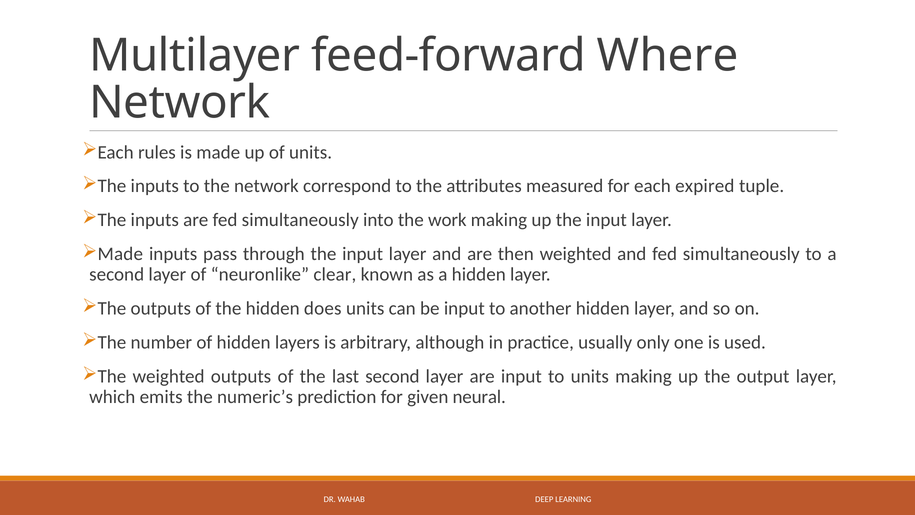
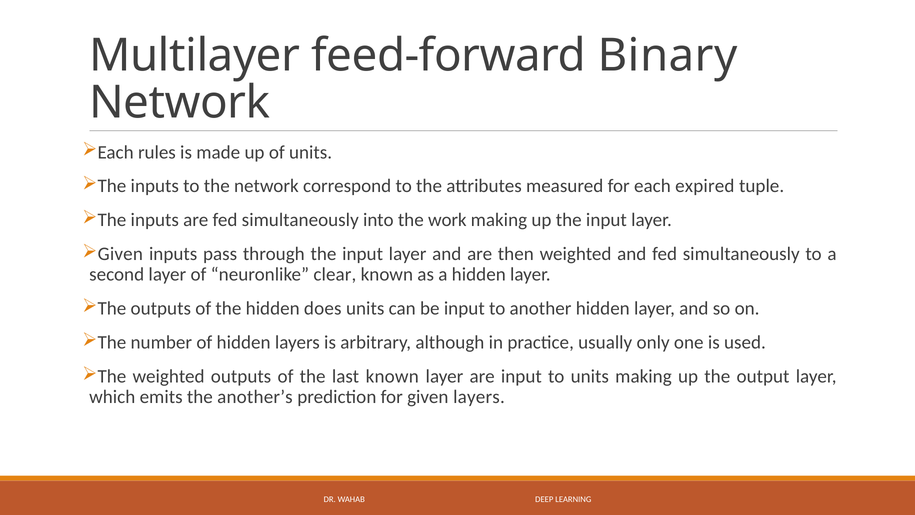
Where: Where -> Binary
Made at (120, 254): Made -> Given
last second: second -> known
numeric’s: numeric’s -> another’s
given neural: neural -> layers
